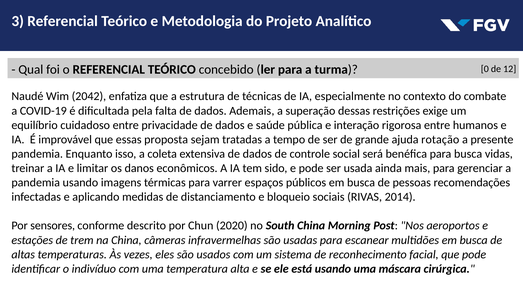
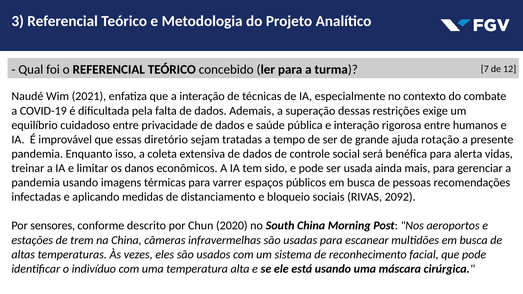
0: 0 -> 7
2042: 2042 -> 2021
a estrutura: estrutura -> interação
proposta: proposta -> diretório
para busca: busca -> alerta
2014: 2014 -> 2092
